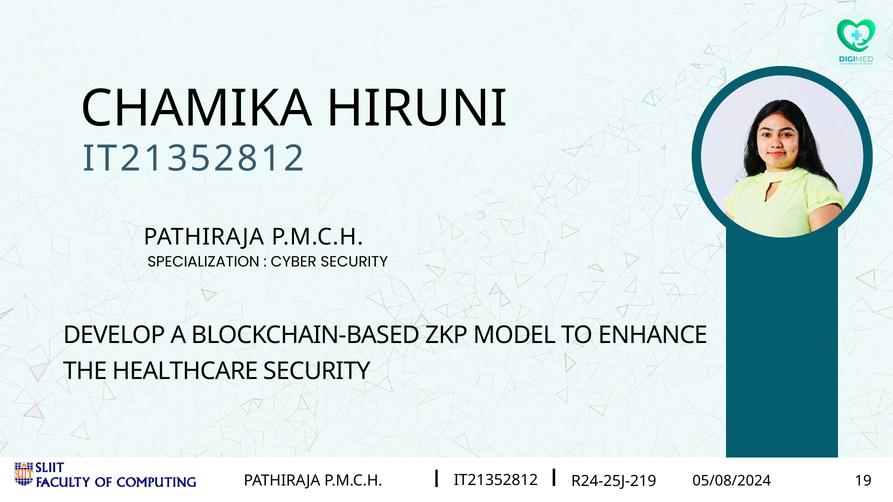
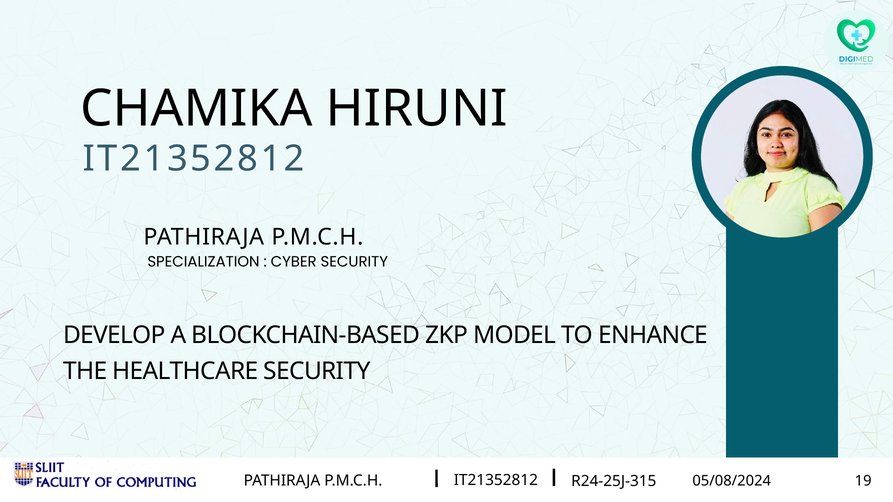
R24-25J-219: R24-25J-219 -> R24-25J-315
